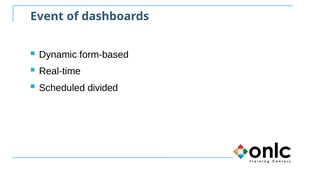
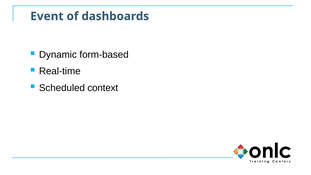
divided: divided -> context
